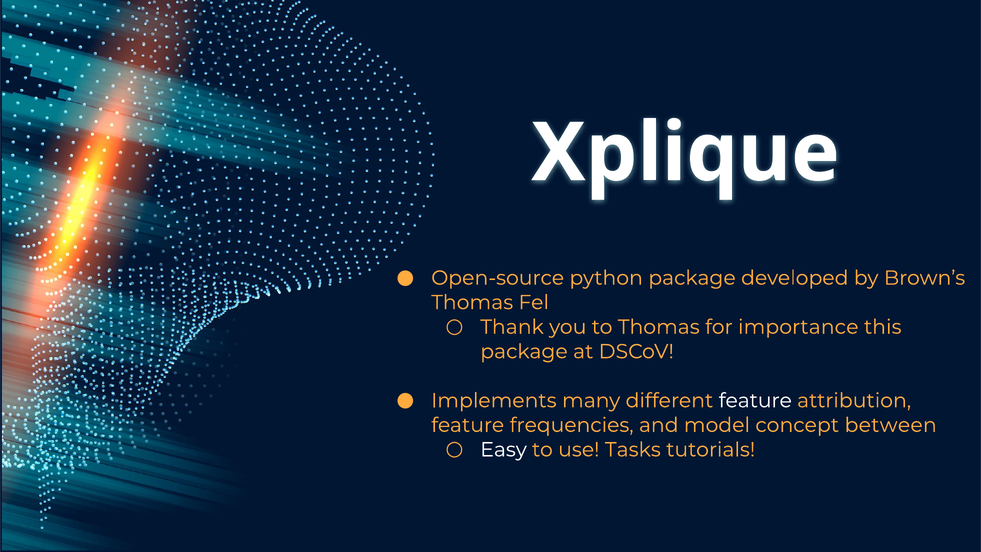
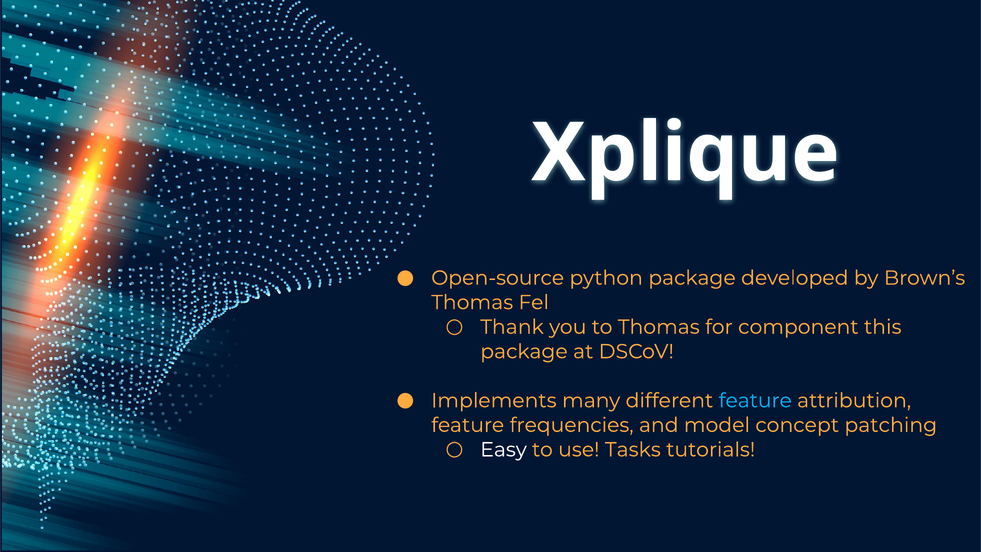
importance: importance -> component
feature at (755, 400) colour: white -> light blue
between: between -> patching
